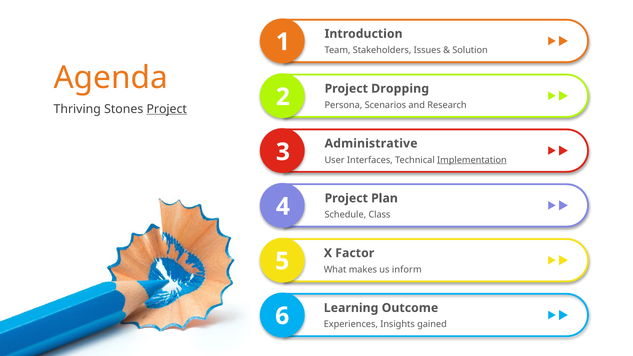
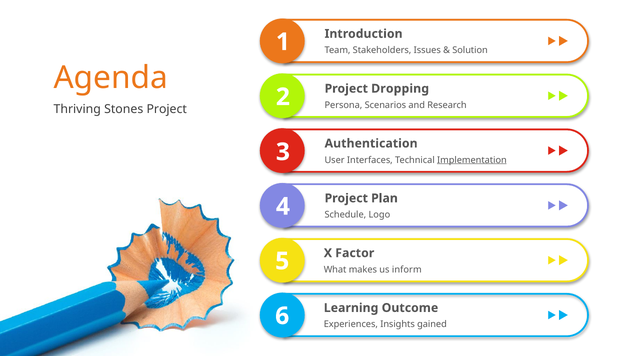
Project at (167, 109) underline: present -> none
Administrative: Administrative -> Authentication
Class: Class -> Logo
